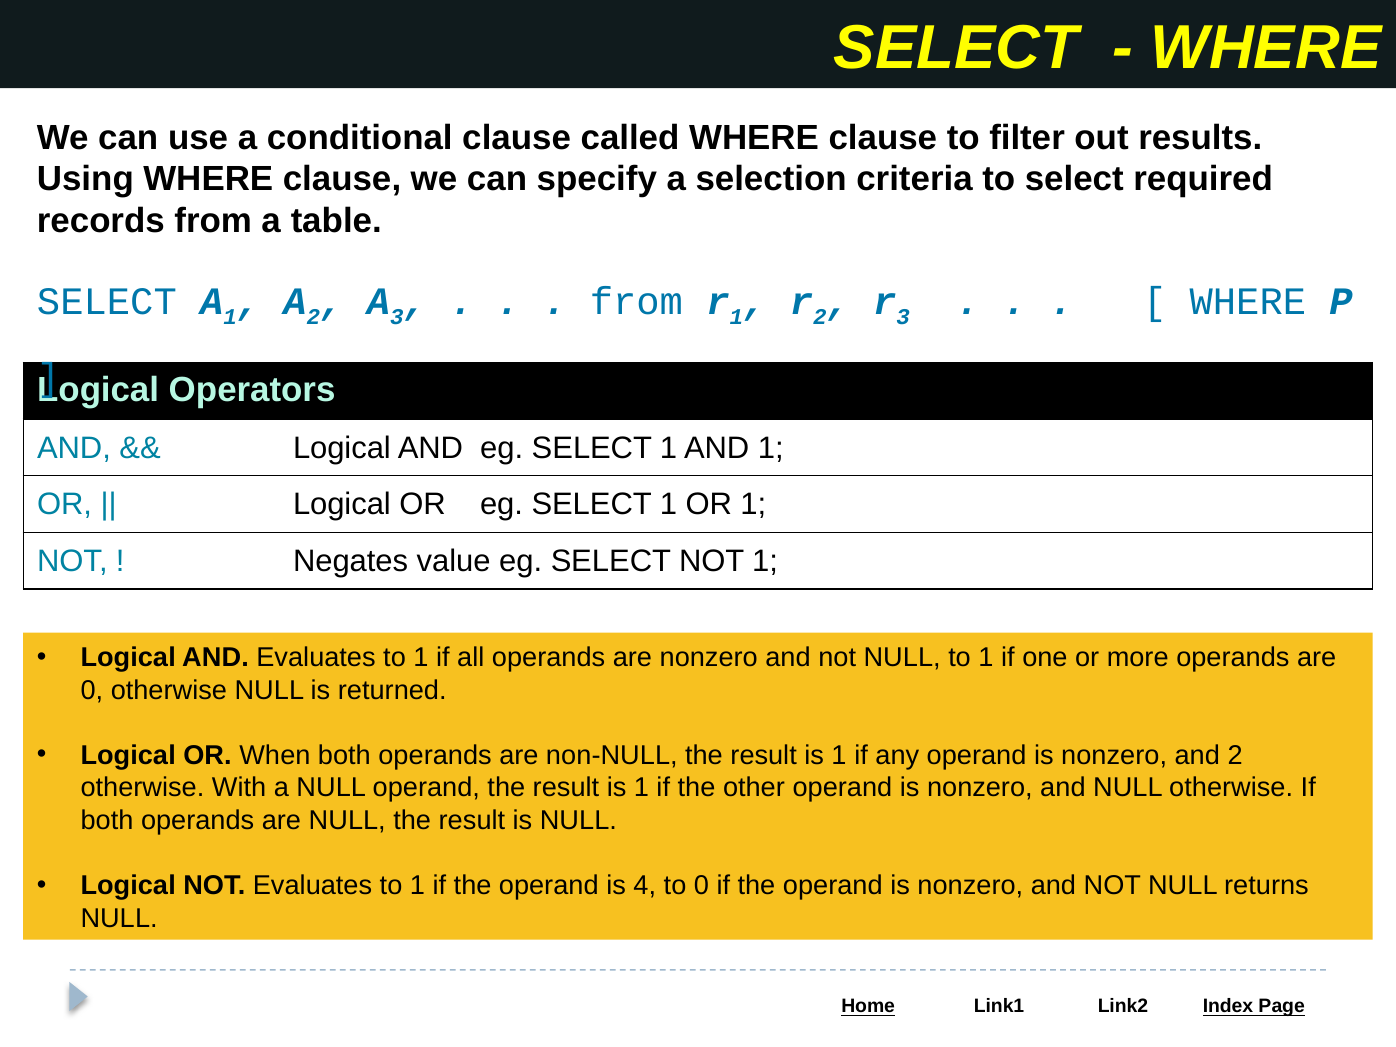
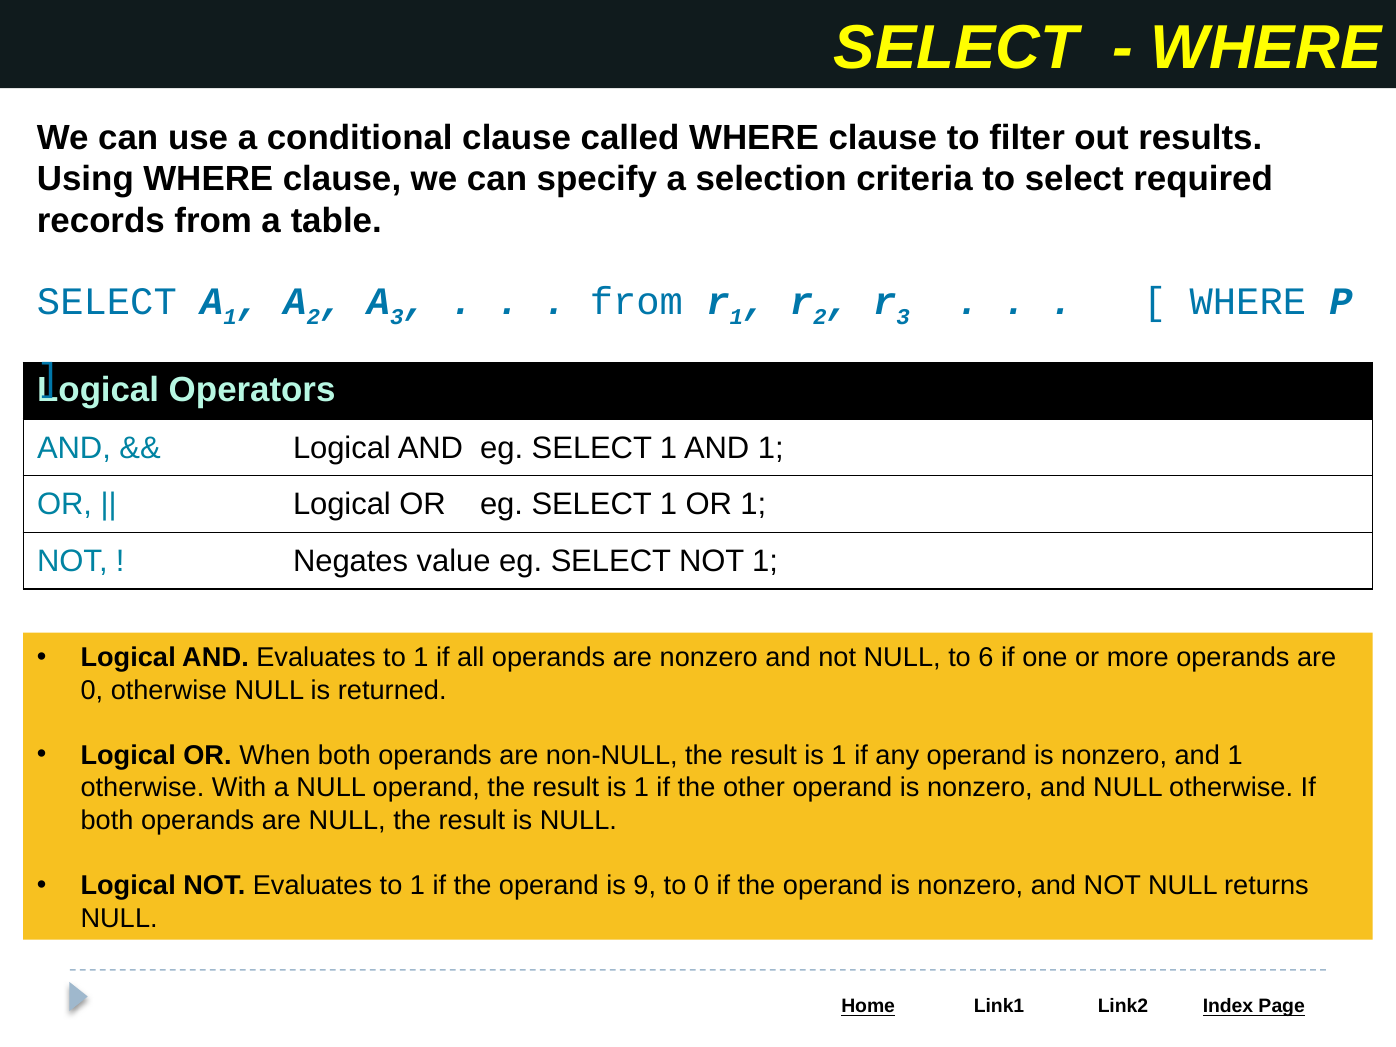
NULL to 1: 1 -> 6
nonzero and 2: 2 -> 1
4: 4 -> 9
